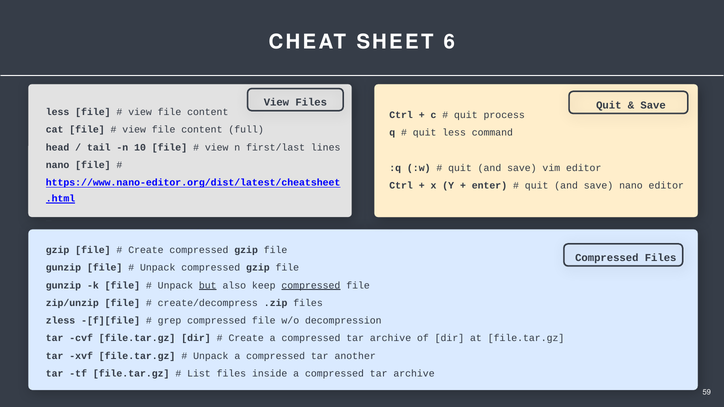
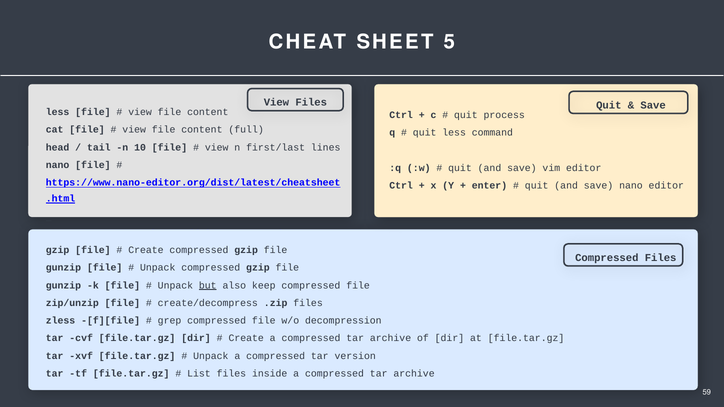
6: 6 -> 5
compressed at (311, 286) underline: present -> none
another: another -> version
